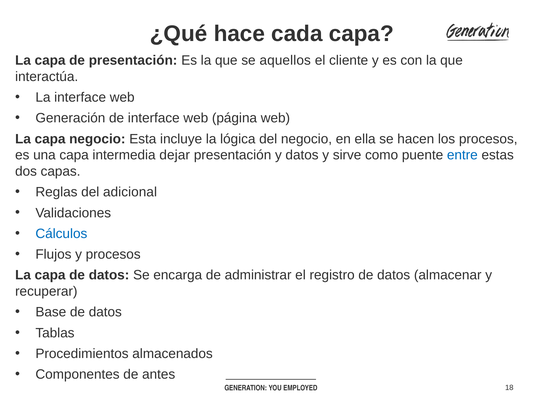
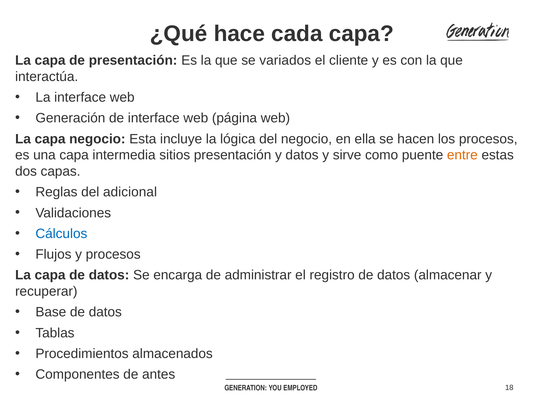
aquellos: aquellos -> variados
dejar: dejar -> sitios
entre colour: blue -> orange
